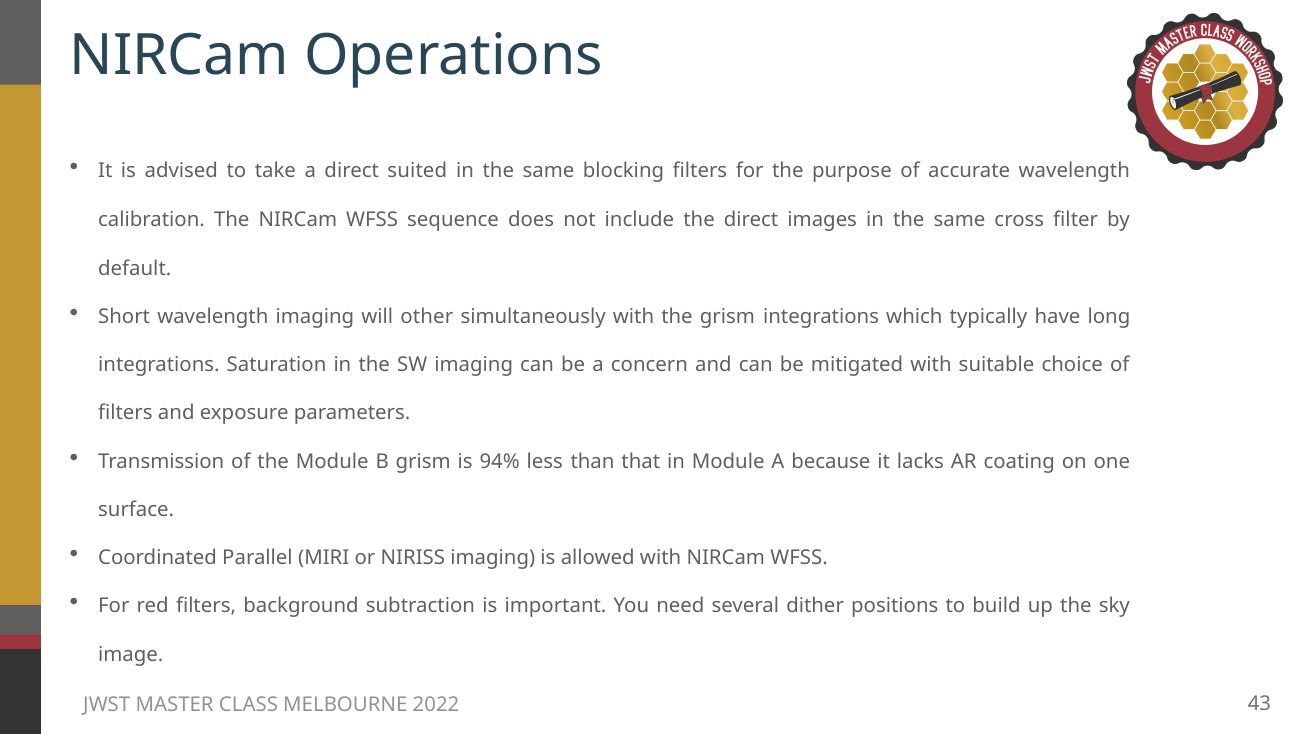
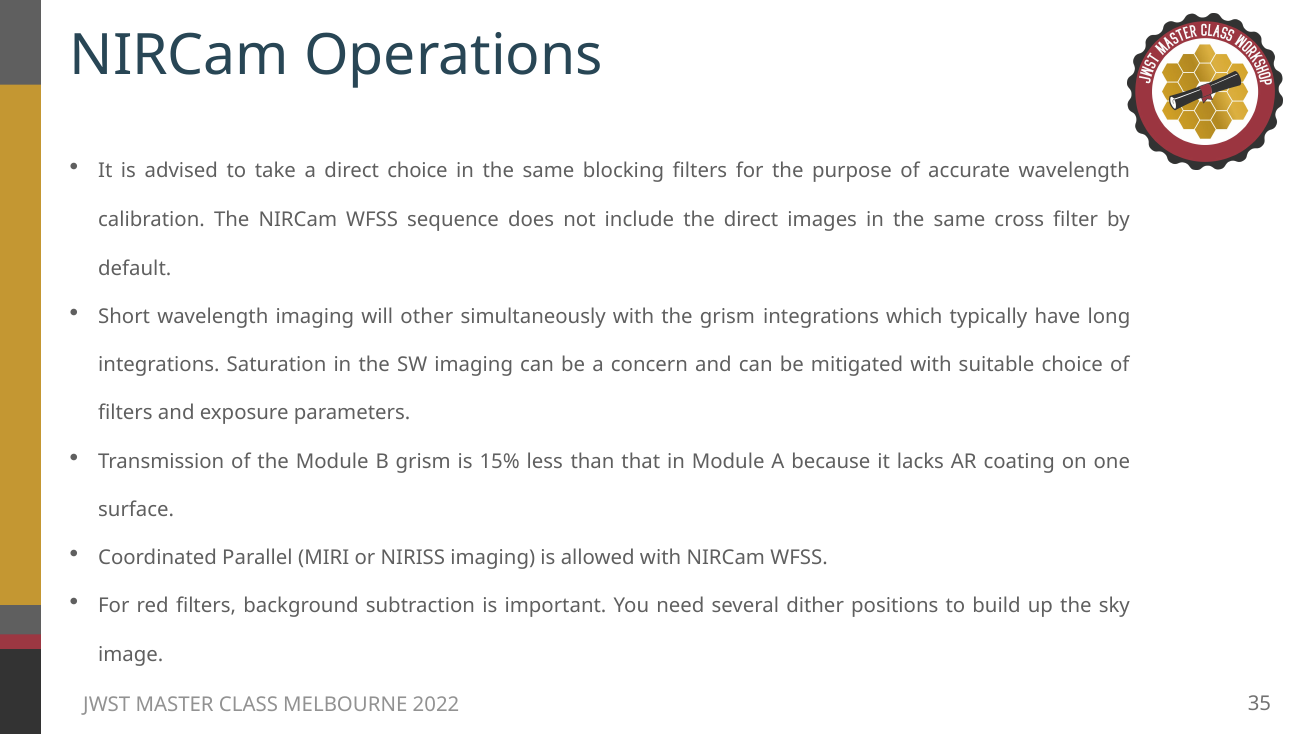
direct suited: suited -> choice
94%: 94% -> 15%
43: 43 -> 35
